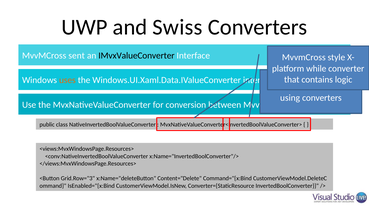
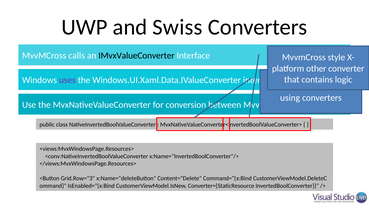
sent: sent -> calls
while: while -> other
uses colour: orange -> purple
